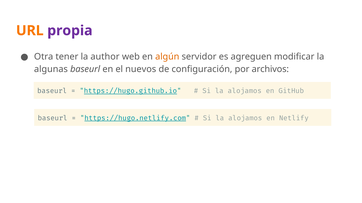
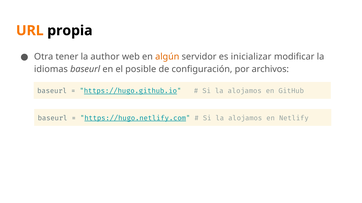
propia colour: purple -> black
agreguen: agreguen -> inicializar
algunas: algunas -> idiomas
nuevos: nuevos -> posible
